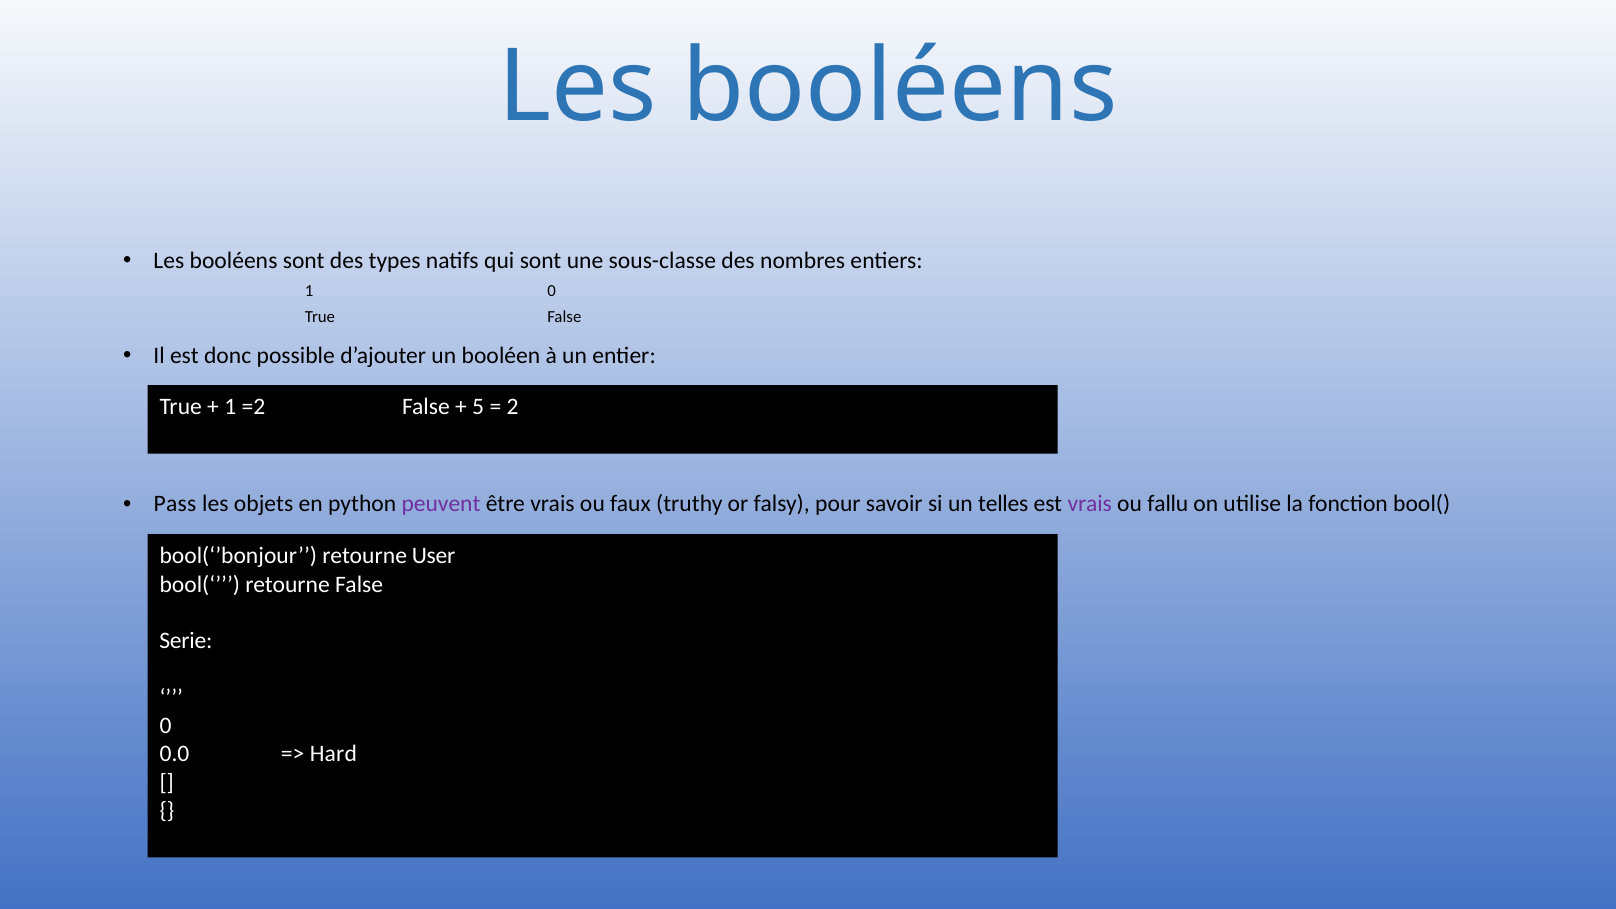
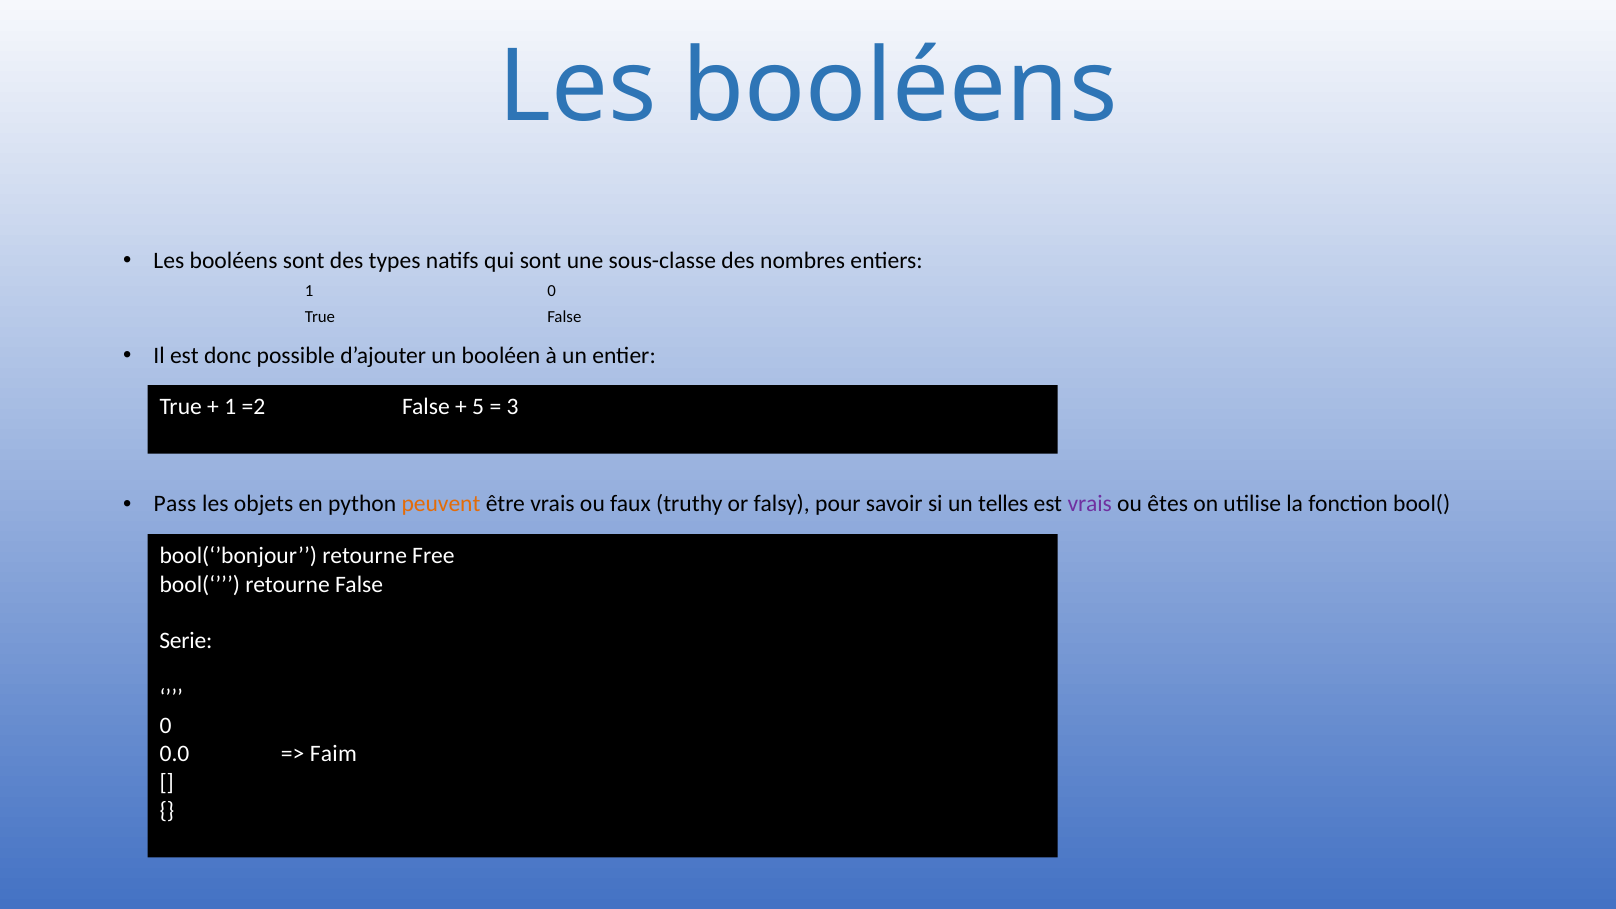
2: 2 -> 3
peuvent colour: purple -> orange
fallu: fallu -> êtes
User: User -> Free
Hard: Hard -> Faim
